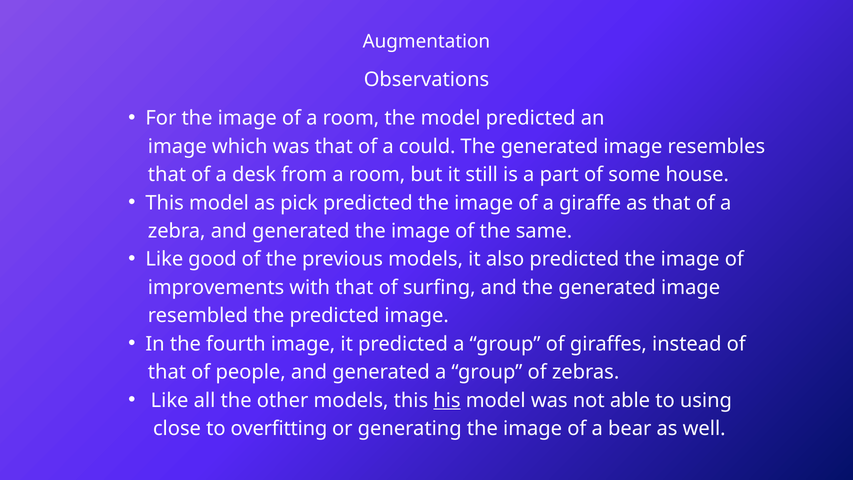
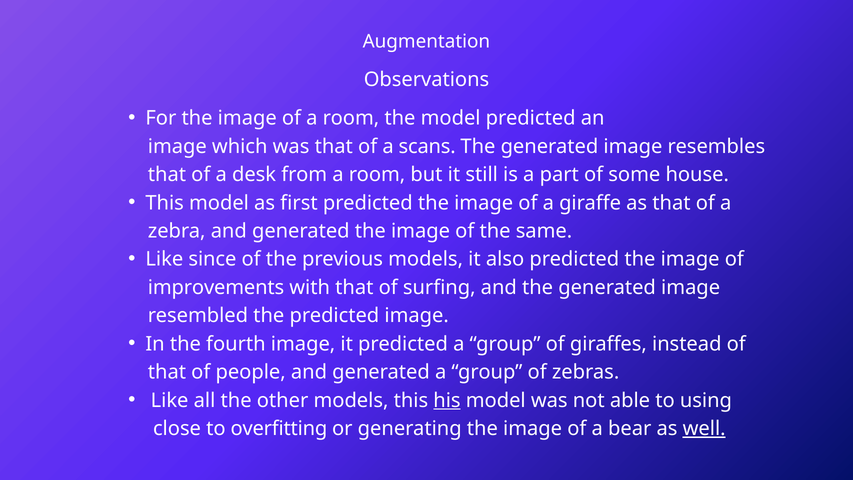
could: could -> scans
pick: pick -> first
good: good -> since
well underline: none -> present
